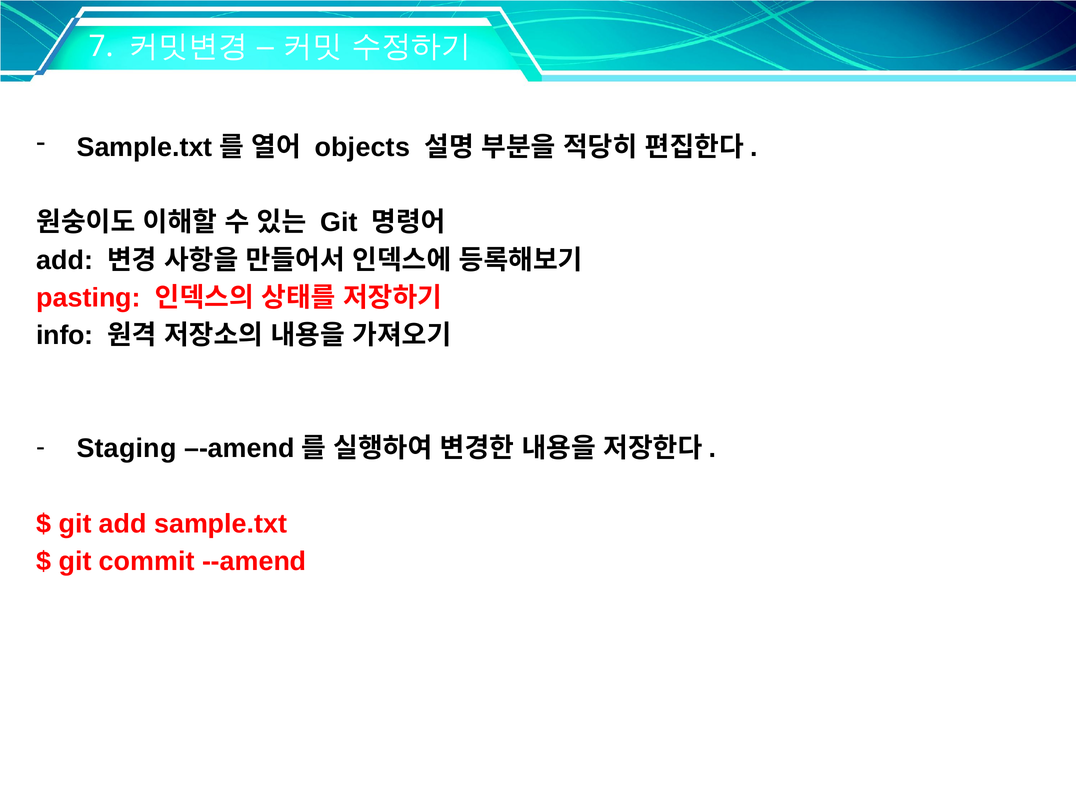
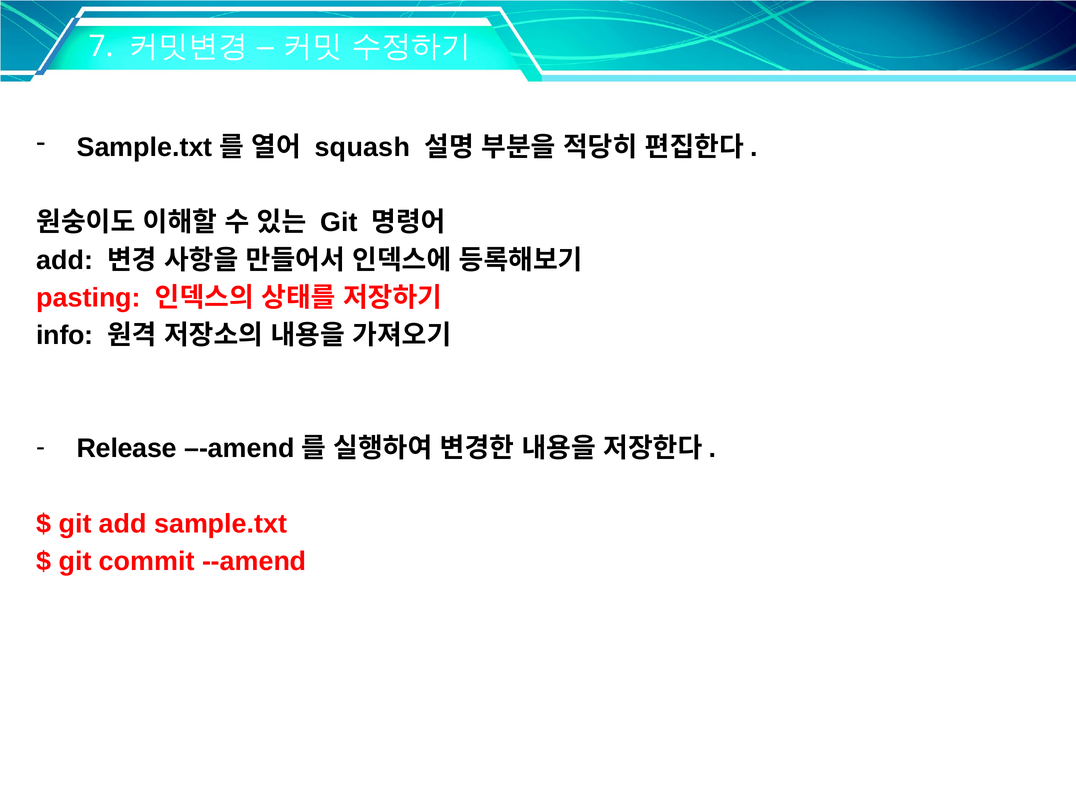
objects: objects -> squash
Staging: Staging -> Release
